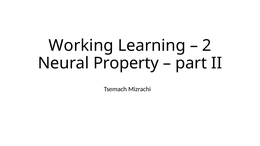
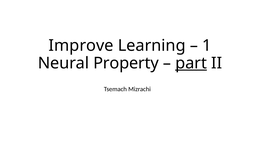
Working: Working -> Improve
2: 2 -> 1
part underline: none -> present
